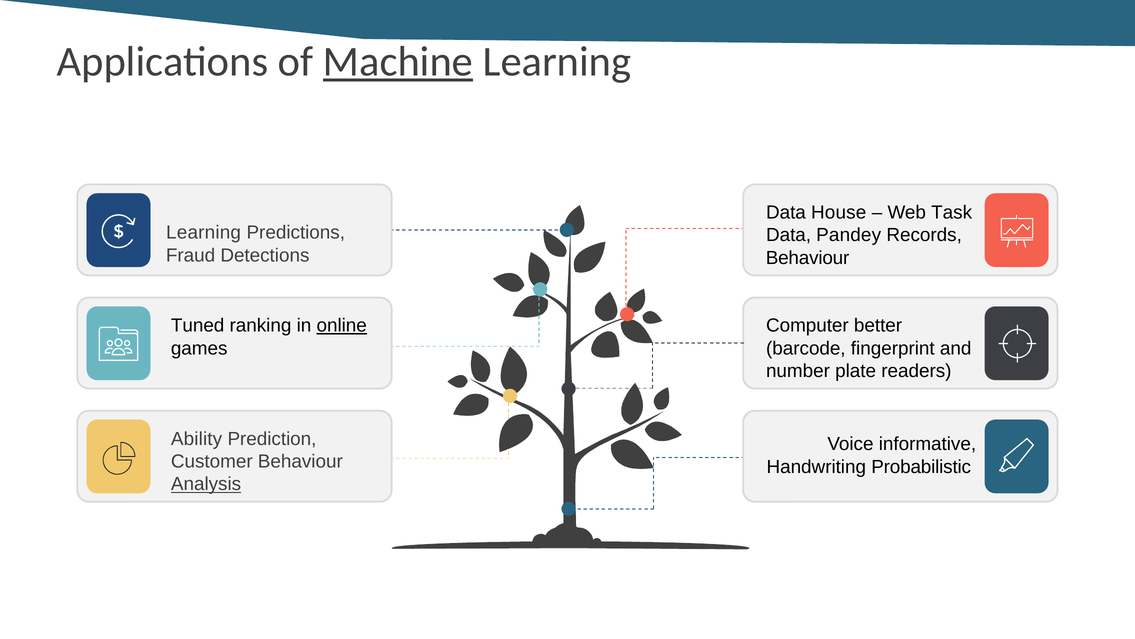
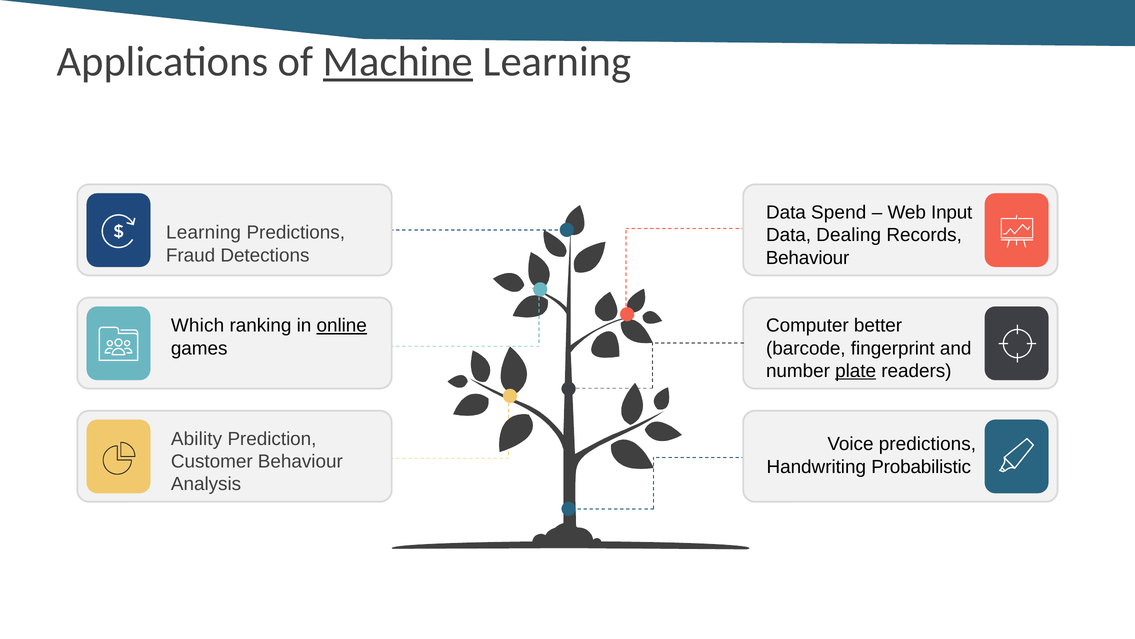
House: House -> Spend
Task: Task -> Input
Pandey: Pandey -> Dealing
Tuned: Tuned -> Which
plate underline: none -> present
Voice informative: informative -> predictions
Analysis underline: present -> none
